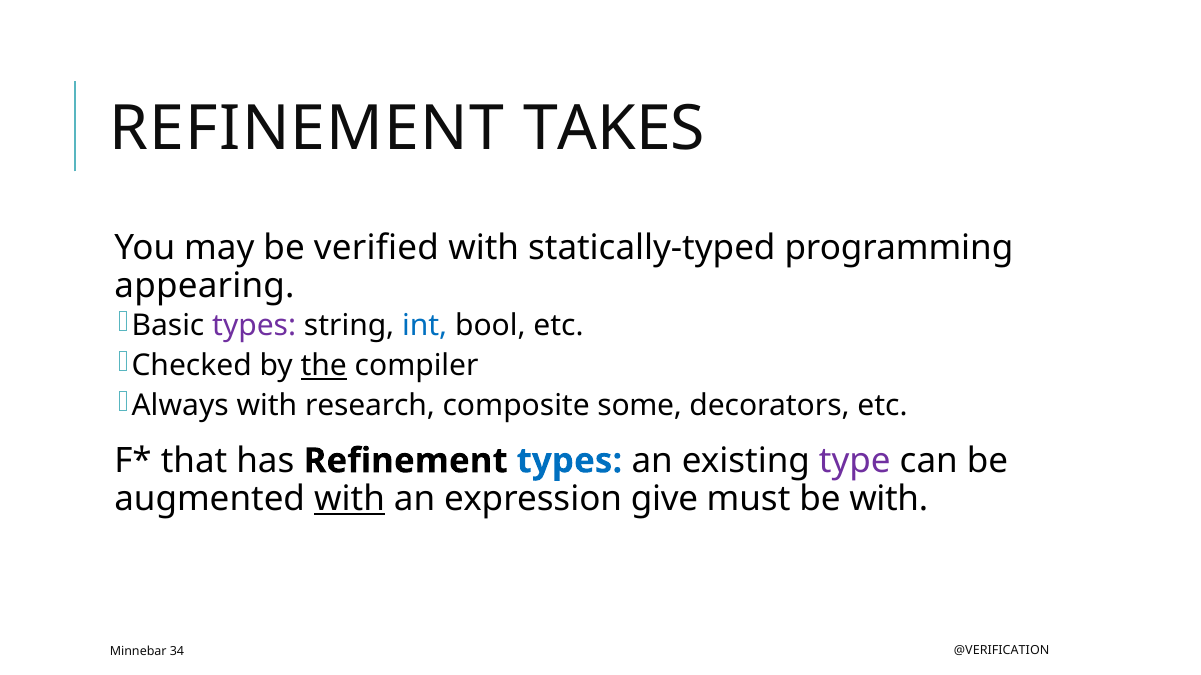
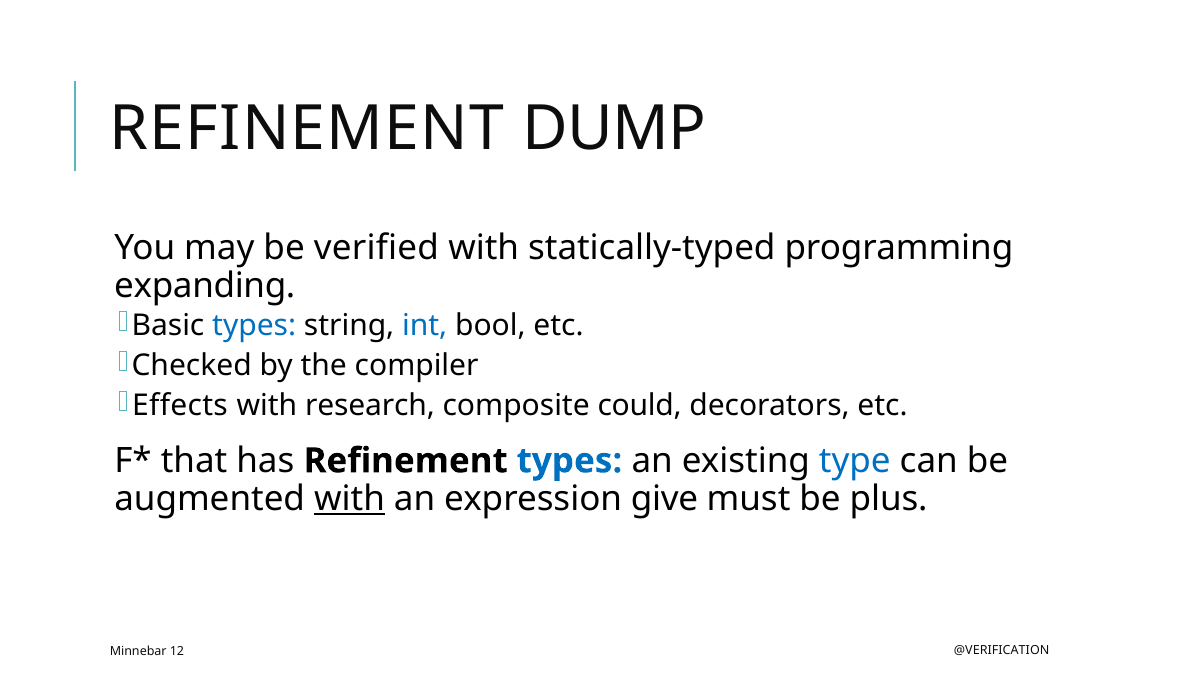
TAKES: TAKES -> DUMP
appearing: appearing -> expanding
types at (254, 326) colour: purple -> blue
the underline: present -> none
Always: Always -> Effects
some: some -> could
type colour: purple -> blue
be with: with -> plus
34: 34 -> 12
